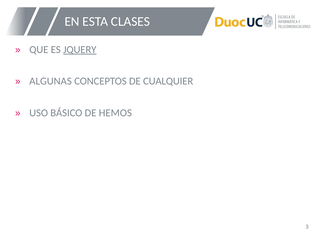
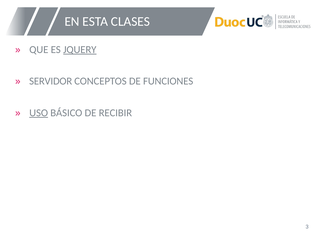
ALGUNAS: ALGUNAS -> SERVIDOR
CUALQUIER: CUALQUIER -> FUNCIONES
USO underline: none -> present
HEMOS: HEMOS -> RECIBIR
